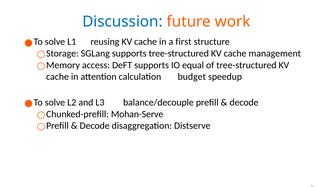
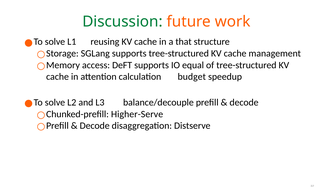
Discussion colour: blue -> green
first: first -> that
Mohan-Serve: Mohan-Serve -> Higher-Serve
